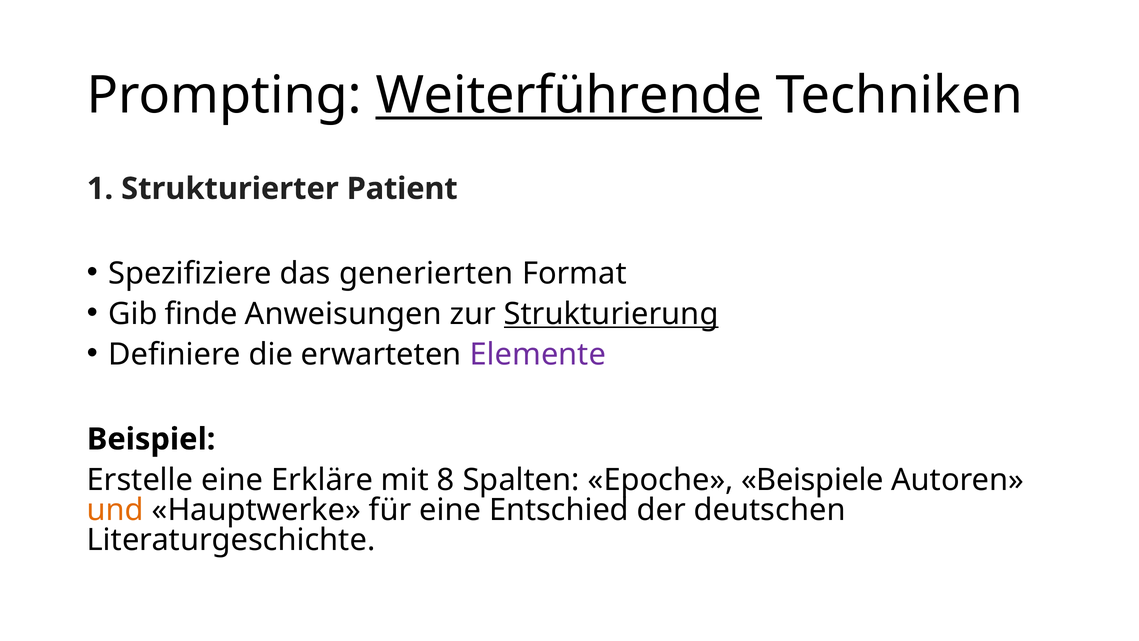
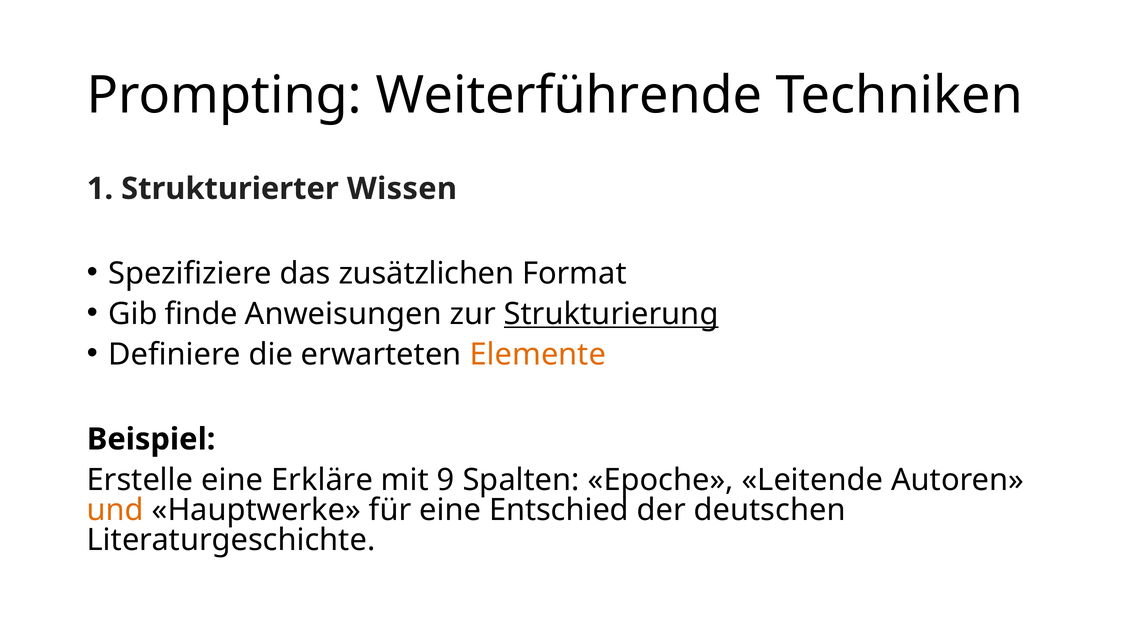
Weiterführende underline: present -> none
Patient: Patient -> Wissen
generierten: generierten -> zusätzlichen
Elemente colour: purple -> orange
8: 8 -> 9
Beispiele: Beispiele -> Leitende
